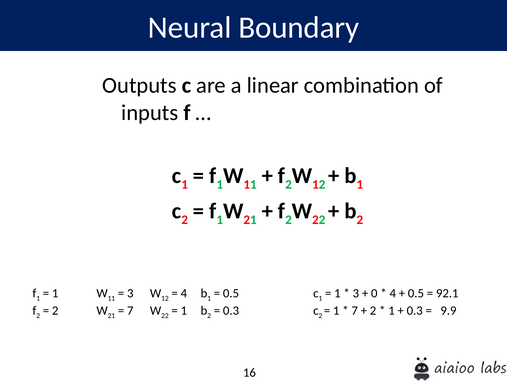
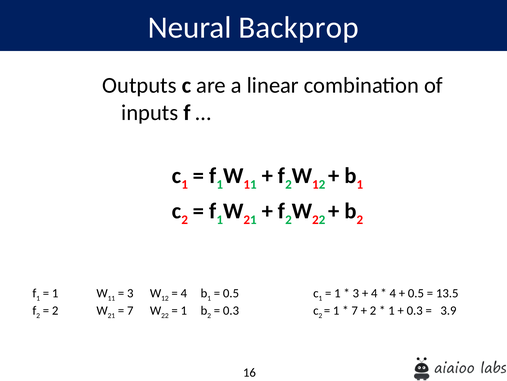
Boundary: Boundary -> Backprop
0 at (374, 293): 0 -> 4
92.1: 92.1 -> 13.5
9.9: 9.9 -> 3.9
